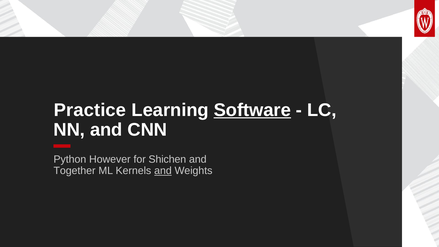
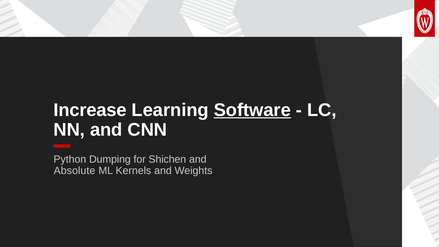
Practice: Practice -> Increase
However: However -> Dumping
Together: Together -> Absolute
and at (163, 171) underline: present -> none
